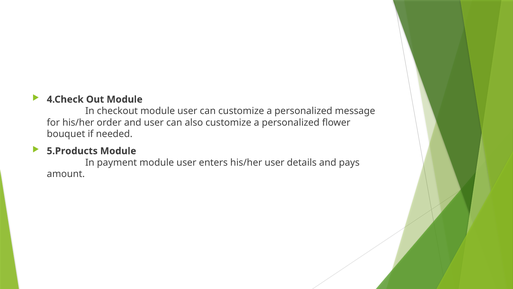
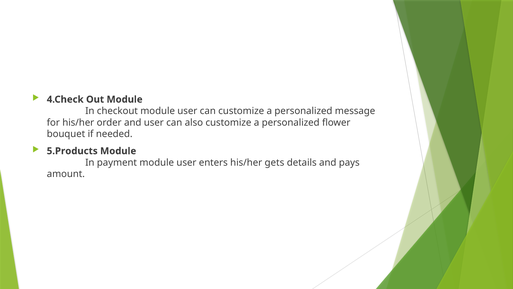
his/her user: user -> gets
